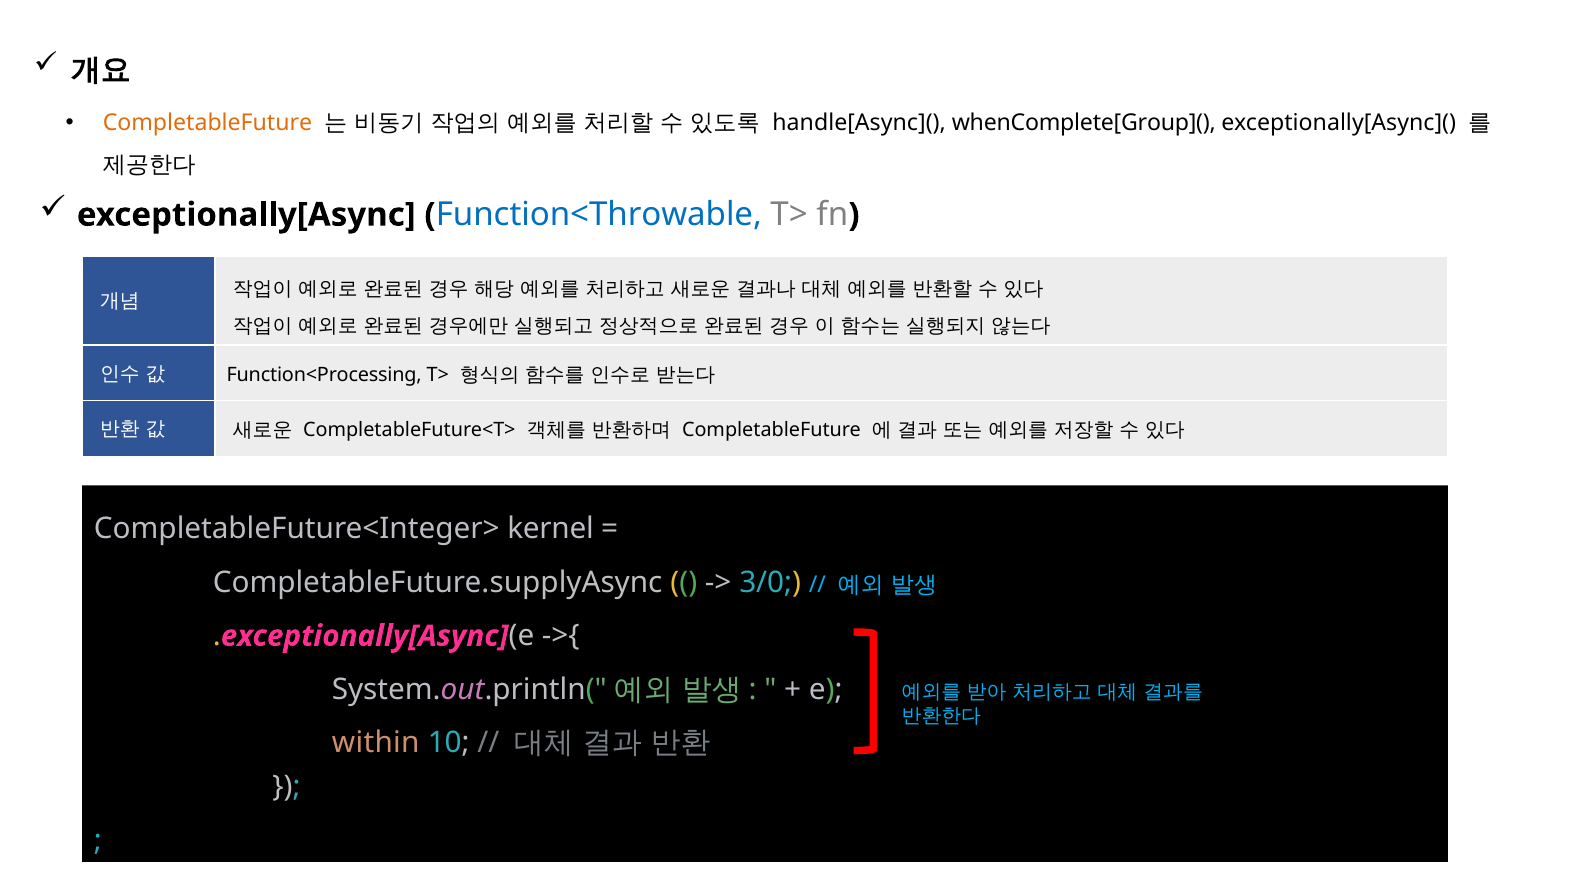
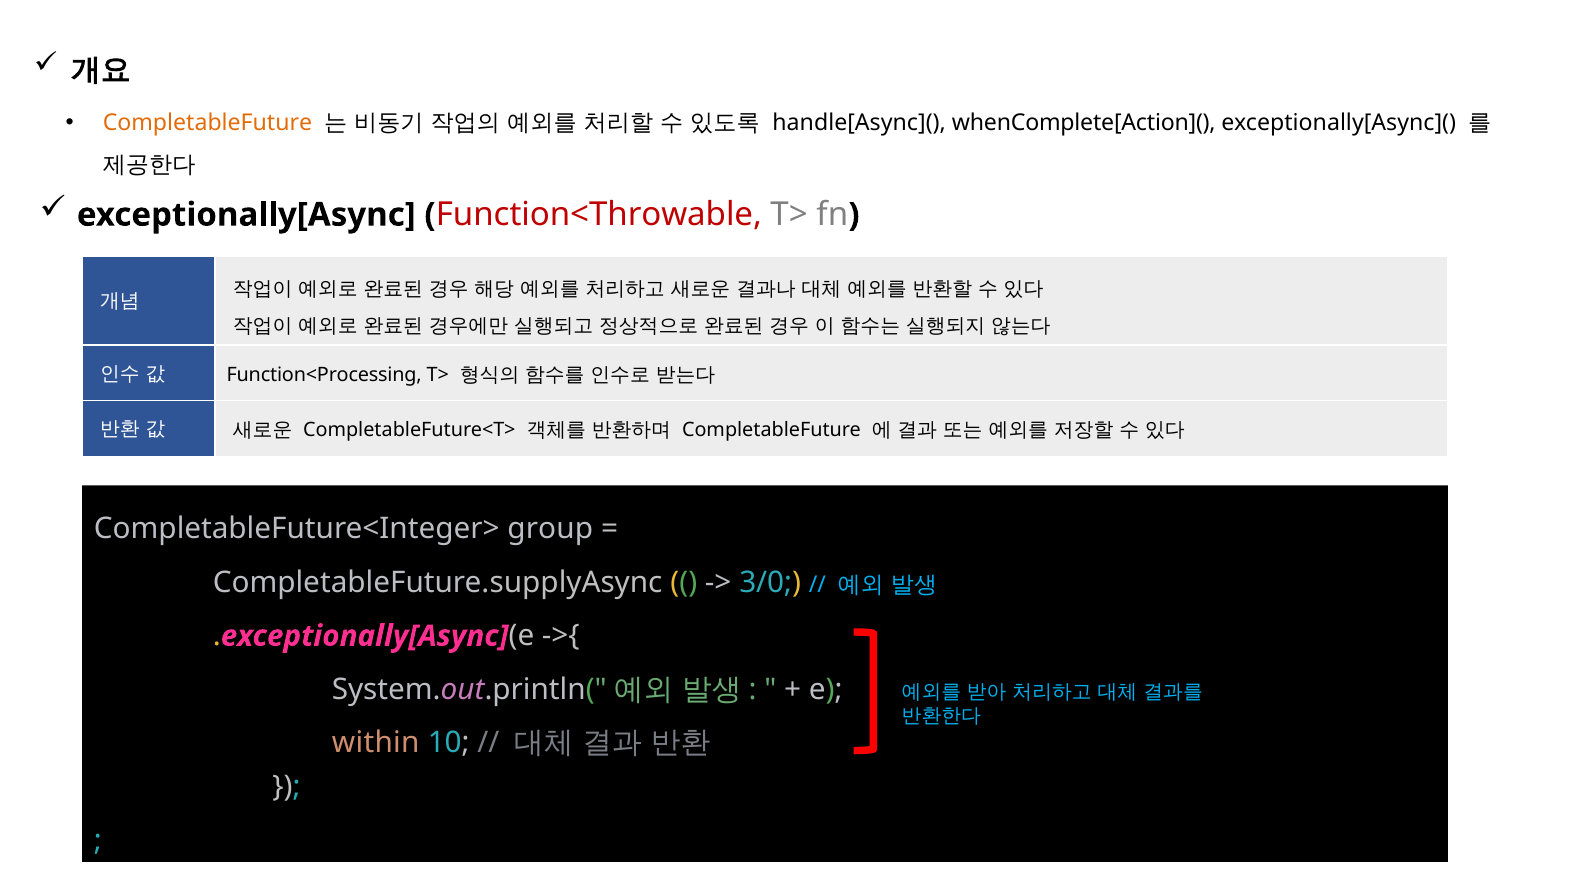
whenComplete[Group](: whenComplete[Group]( -> whenComplete[Action](
Function<Throwable colour: blue -> red
kernel: kernel -> group
